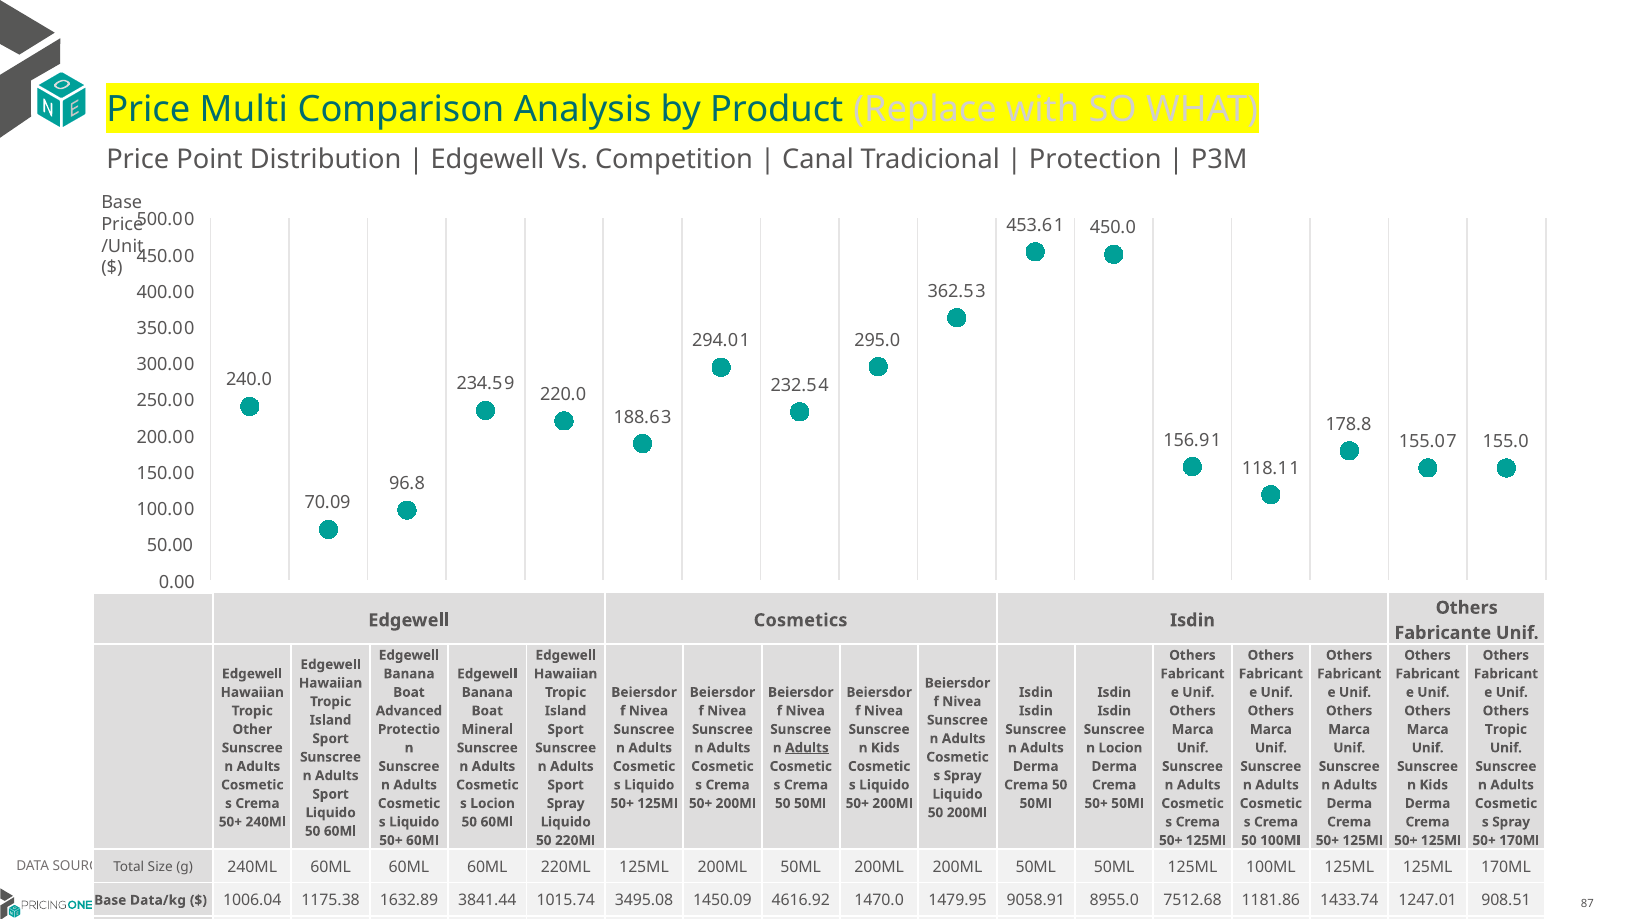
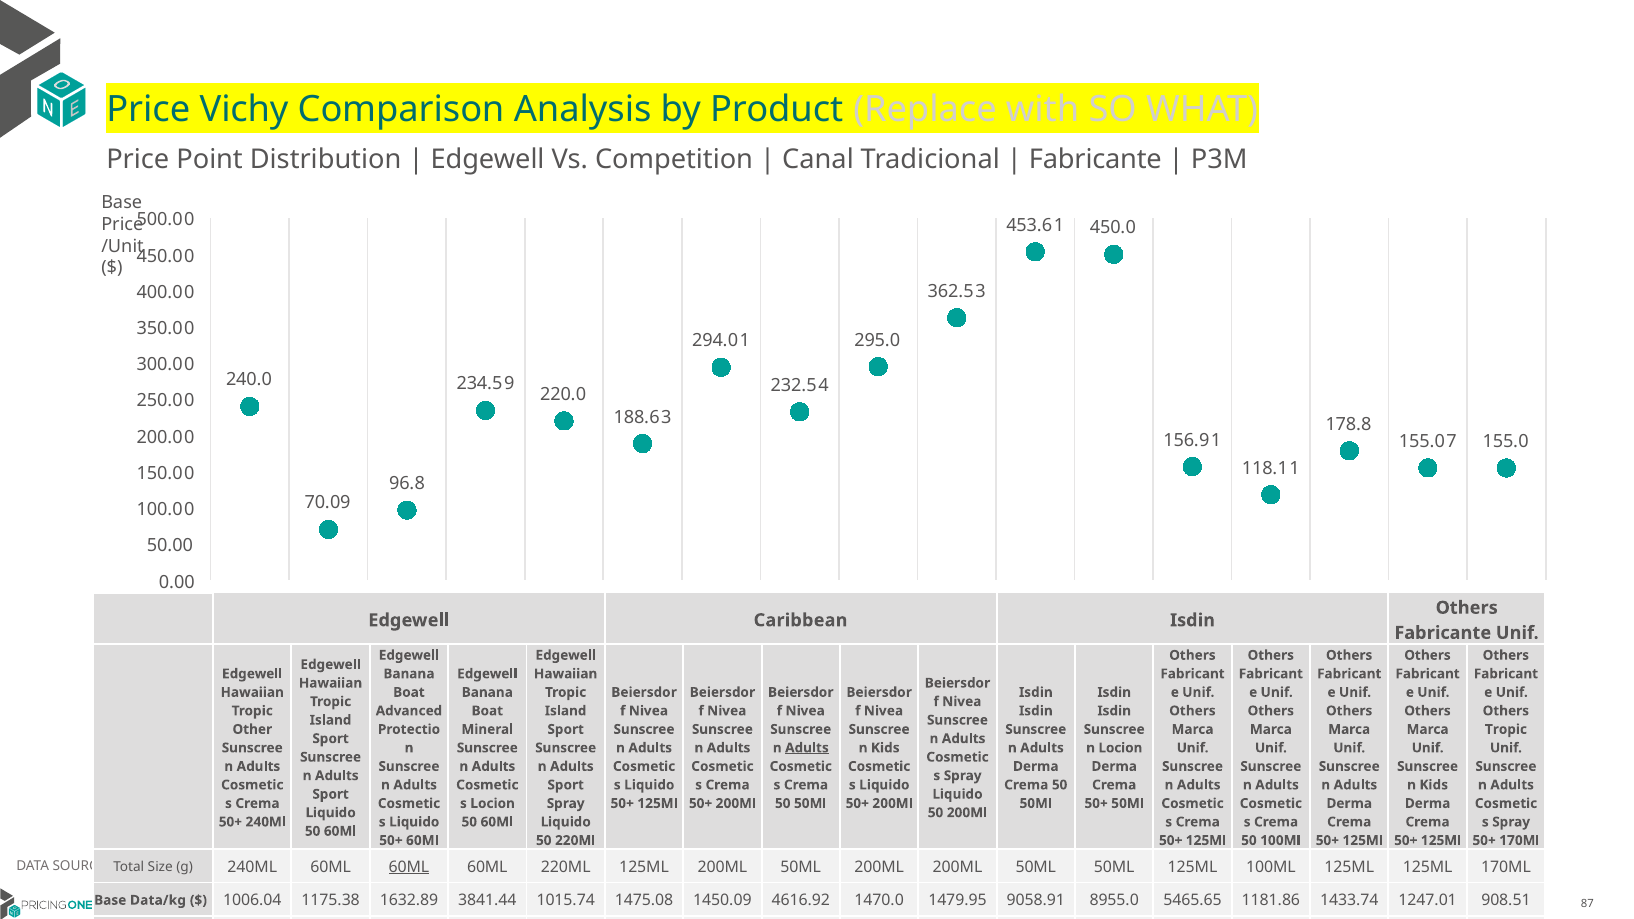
Multi: Multi -> Vichy
Protection at (1095, 159): Protection -> Fabricante
Cosmetics: Cosmetics -> Caribbean
60ML at (409, 867) underline: none -> present
3495.08: 3495.08 -> 1475.08
7512.68: 7512.68 -> 5465.65
